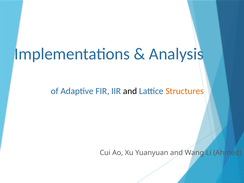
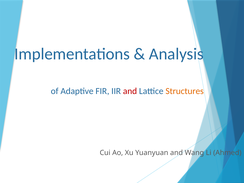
and at (130, 91) colour: black -> red
